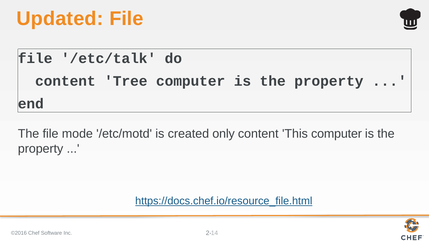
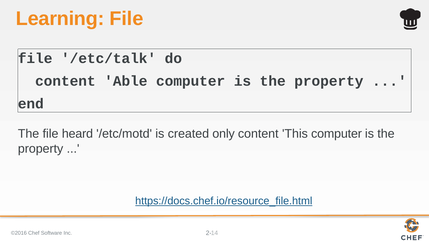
Updated: Updated -> Learning
Tree: Tree -> Able
mode: mode -> heard
